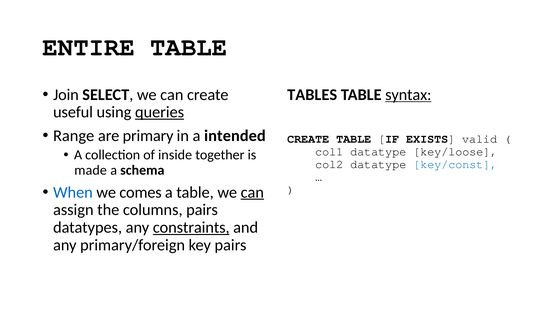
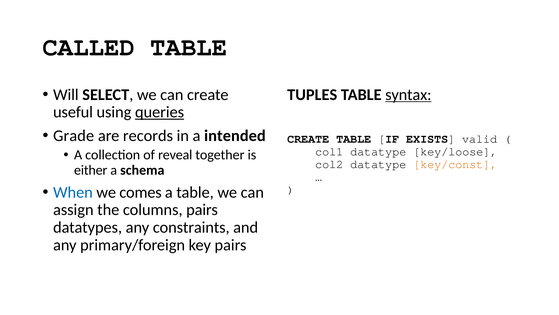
ENTIRE: ENTIRE -> CALLED
Join: Join -> Will
TABLES: TABLES -> TUPLES
Range: Range -> Grade
primary: primary -> records
inside: inside -> reveal
key/const colour: blue -> orange
made: made -> either
can at (252, 192) underline: present -> none
constraints underline: present -> none
